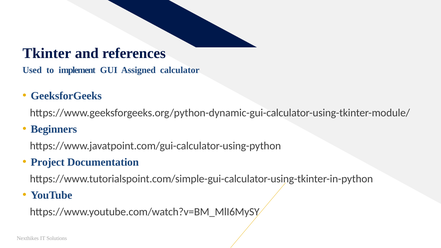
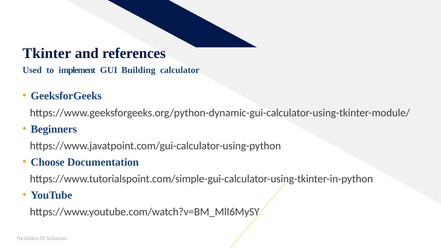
Assigned: Assigned -> Building
Project: Project -> Choose
